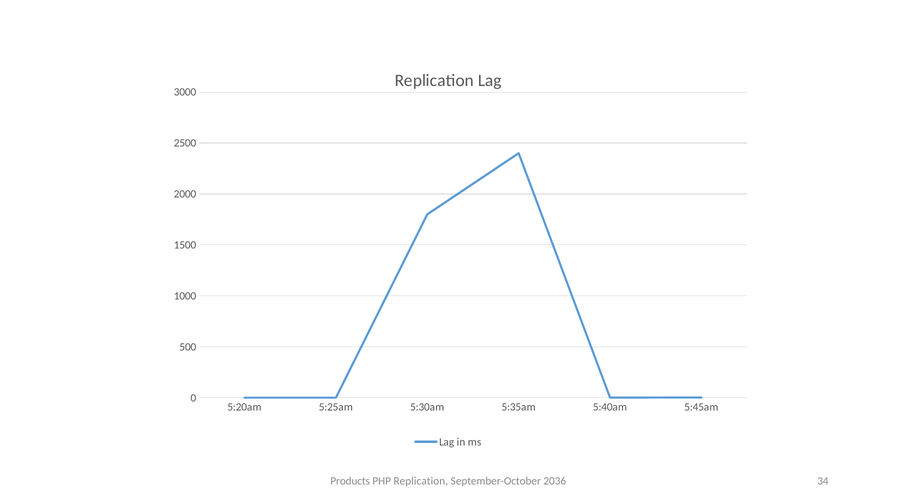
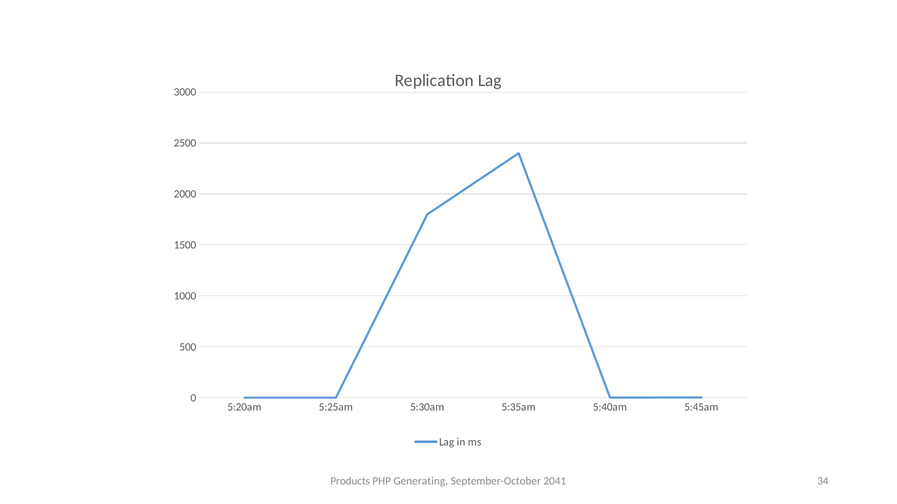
PHP Replication: Replication -> Generating
2036: 2036 -> 2041
